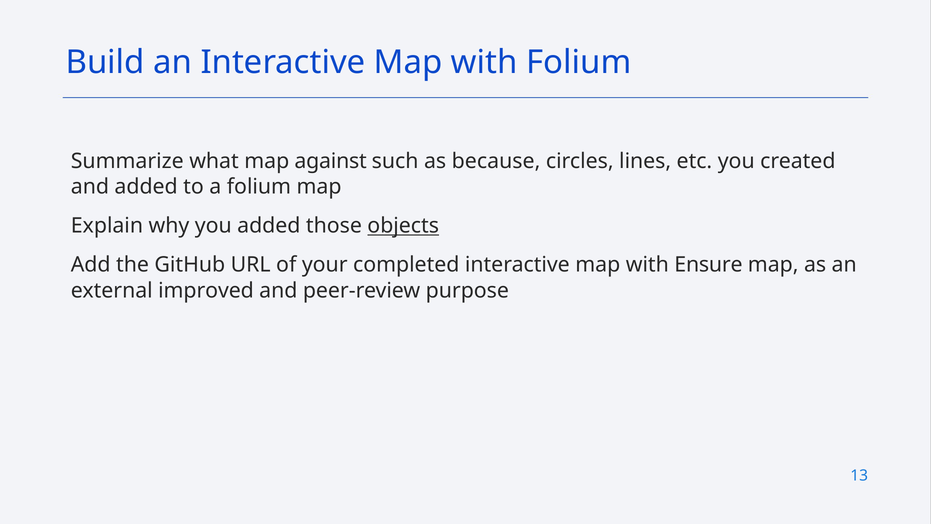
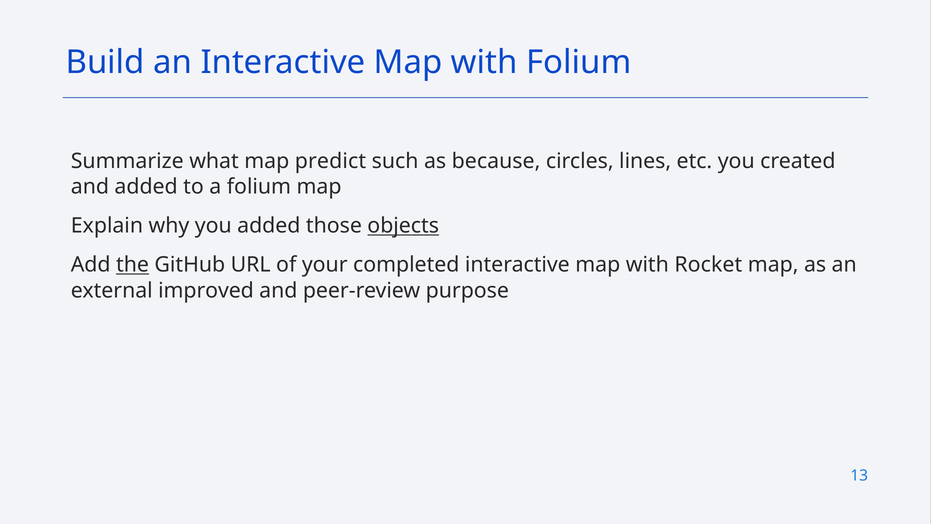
against: against -> predict
the underline: none -> present
Ensure: Ensure -> Rocket
